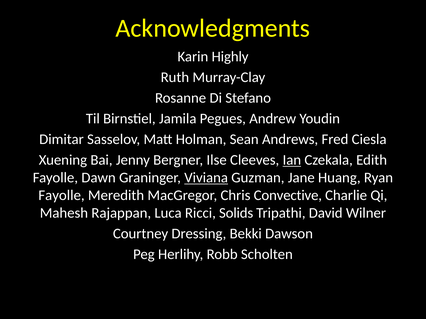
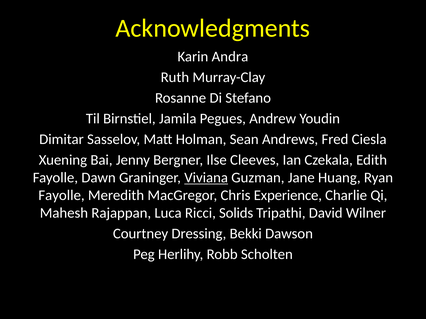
Highly: Highly -> Andra
Ian underline: present -> none
Convective: Convective -> Experience
